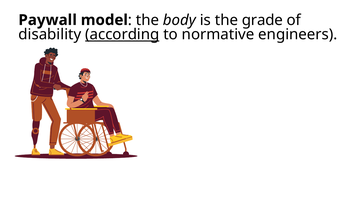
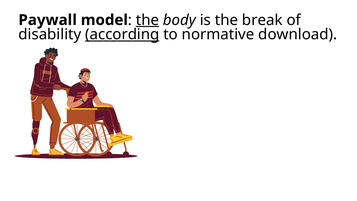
the at (147, 20) underline: none -> present
grade: grade -> break
engineers: engineers -> download
